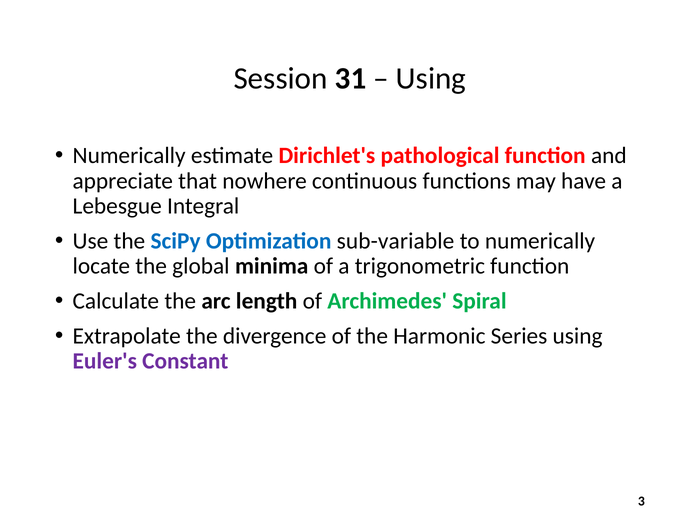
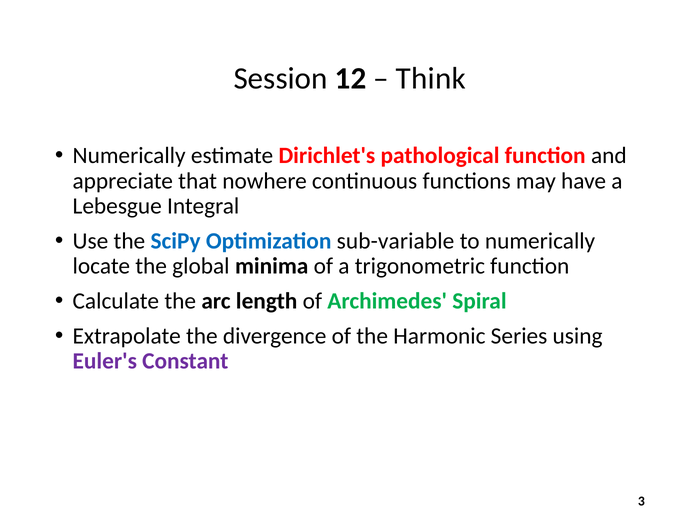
31: 31 -> 12
Using at (431, 78): Using -> Think
